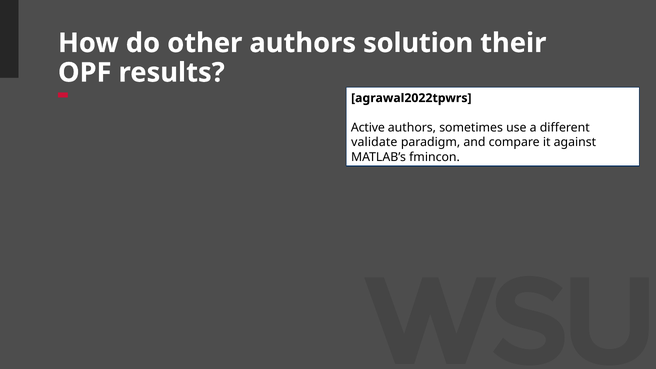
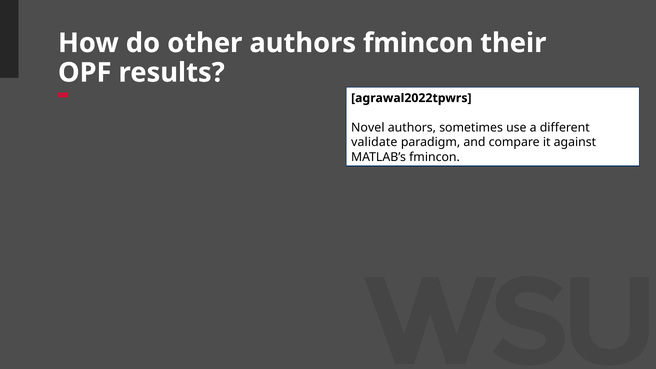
authors solution: solution -> fmincon
Active: Active -> Novel
